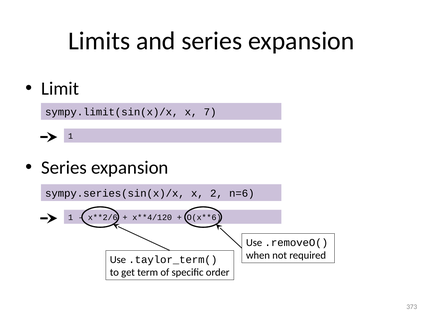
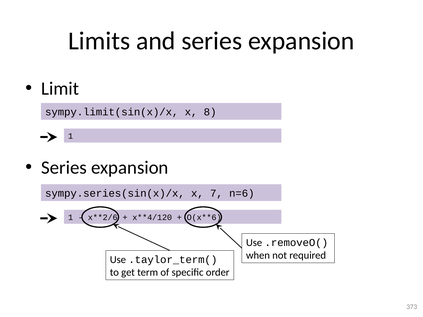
7: 7 -> 8
2: 2 -> 7
